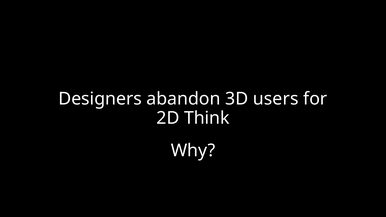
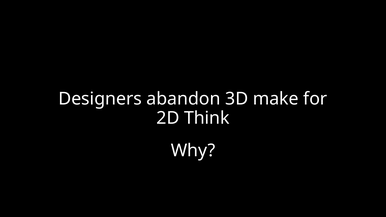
users: users -> make
